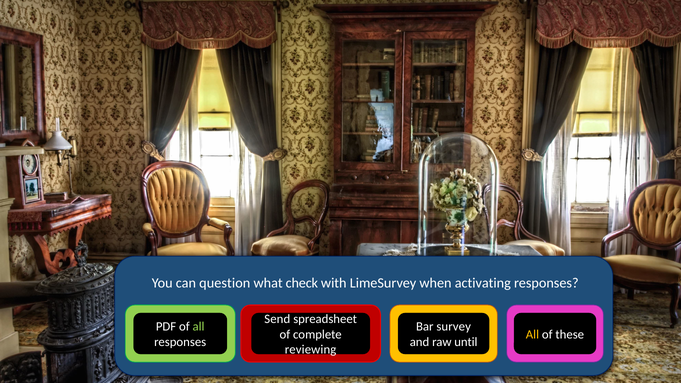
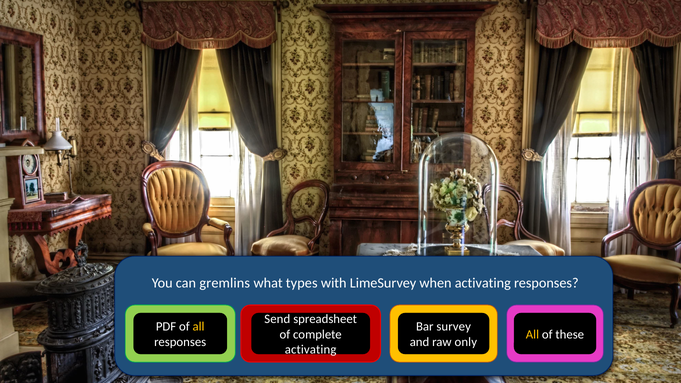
question: question -> gremlins
check: check -> types
all at (199, 327) colour: light green -> yellow
until: until -> only
reviewing at (311, 350): reviewing -> activating
